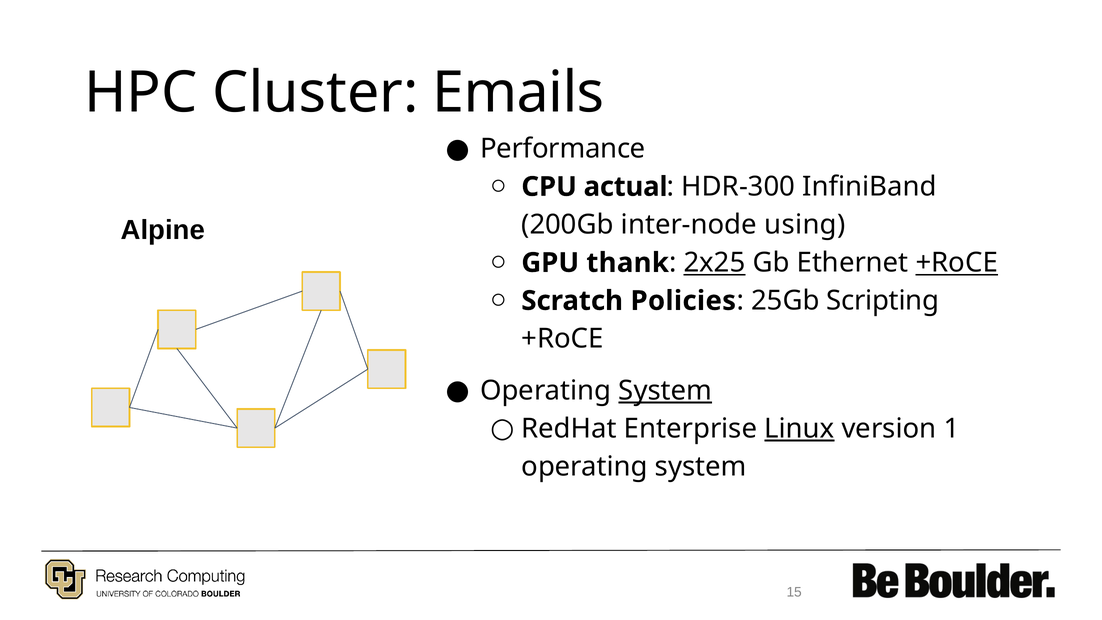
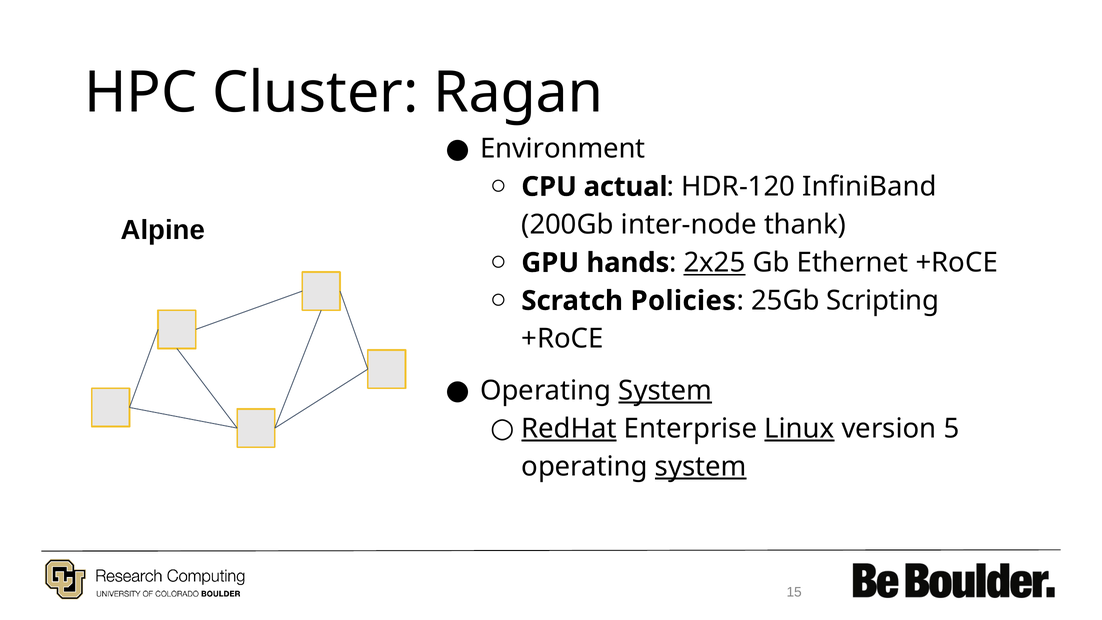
Emails: Emails -> Ragan
Performance: Performance -> Environment
HDR-300: HDR-300 -> HDR-120
using: using -> thank
thank: thank -> hands
+RoCE at (957, 263) underline: present -> none
RedHat underline: none -> present
1: 1 -> 5
system at (701, 467) underline: none -> present
